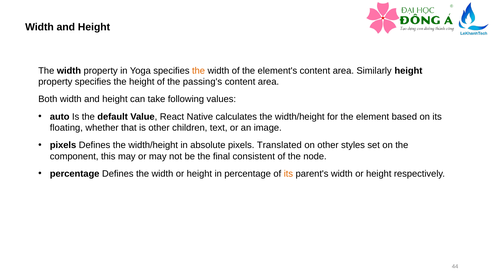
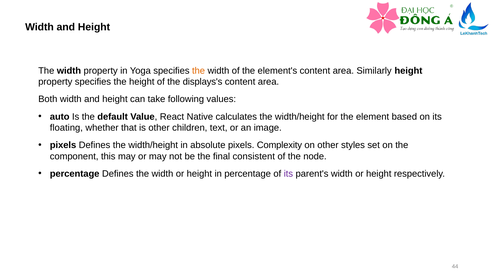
passing's: passing's -> displays's
Translated: Translated -> Complexity
its at (288, 174) colour: orange -> purple
